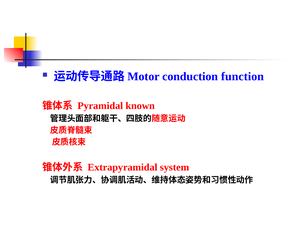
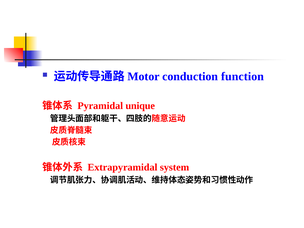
known: known -> unique
